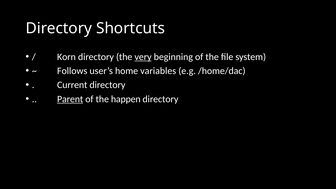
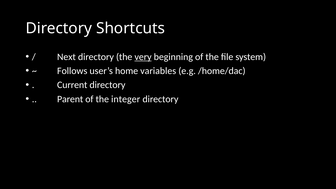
Korn: Korn -> Next
Parent underline: present -> none
happen: happen -> integer
